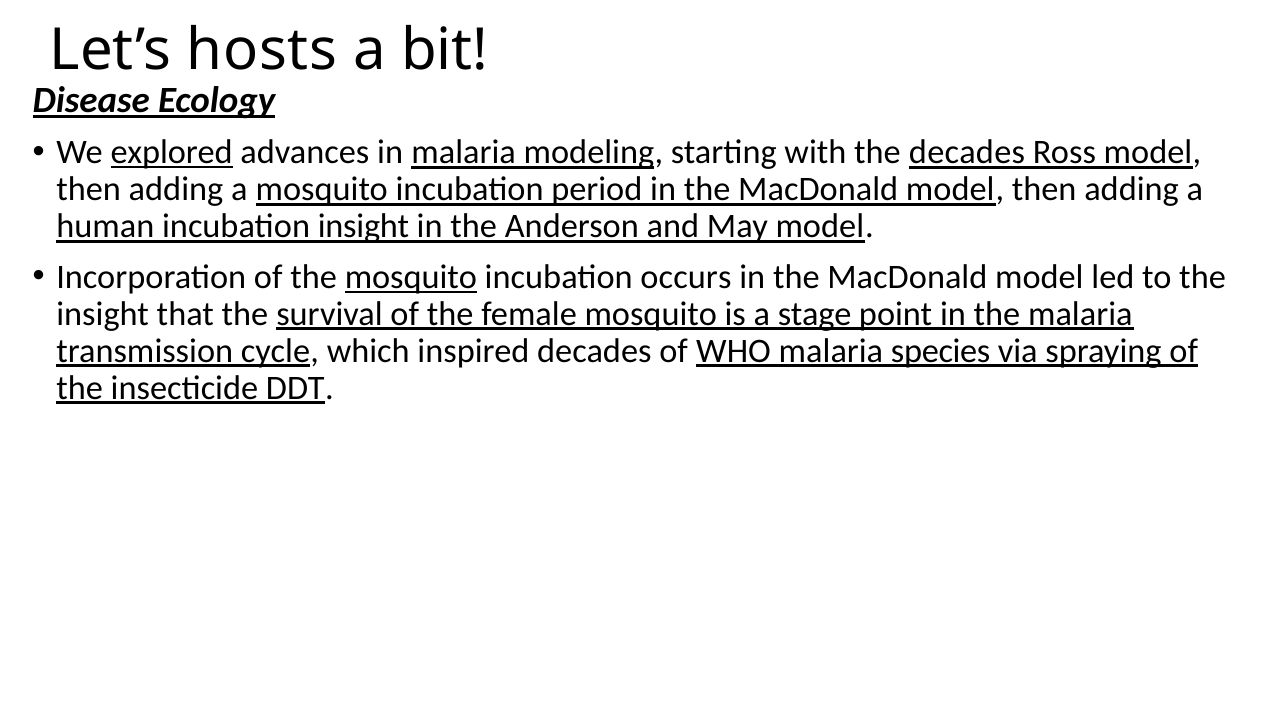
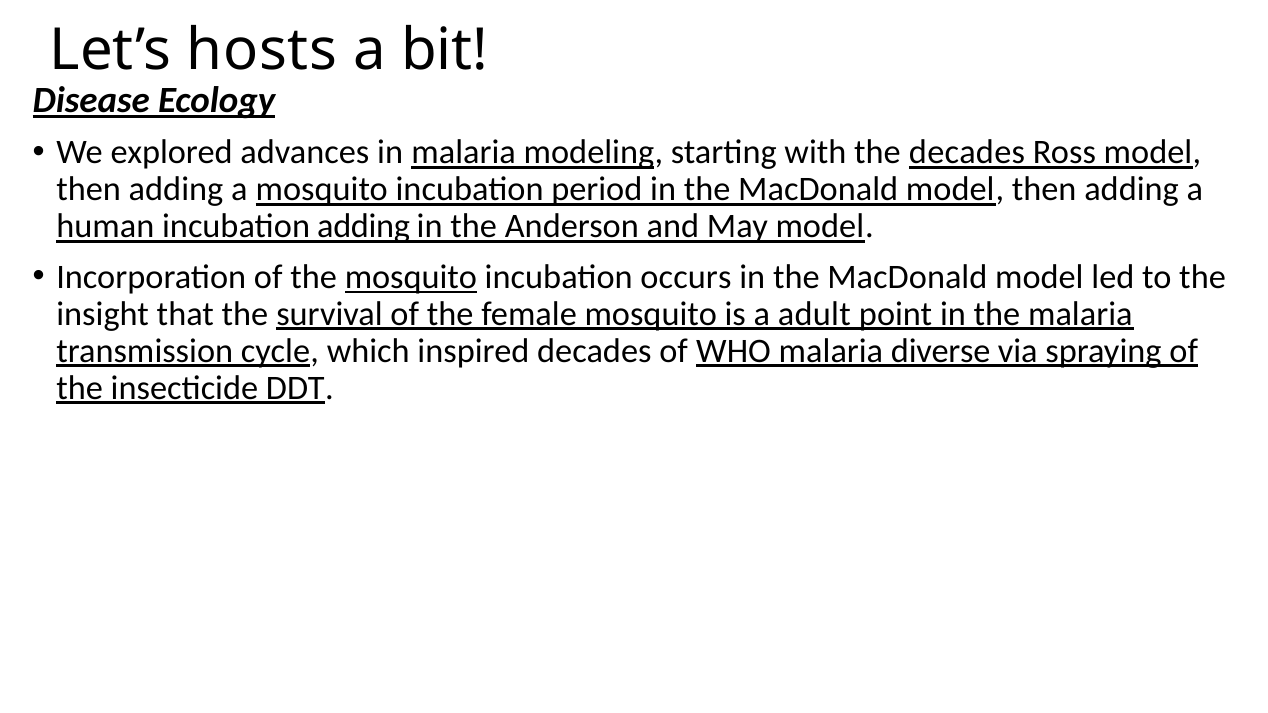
explored underline: present -> none
incubation insight: insight -> adding
a stage: stage -> adult
species: species -> diverse
